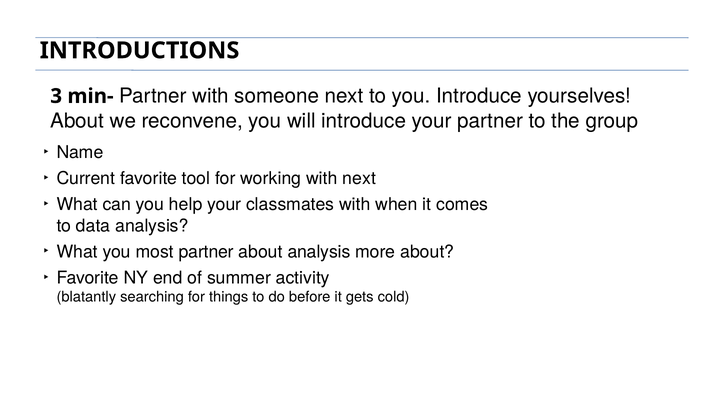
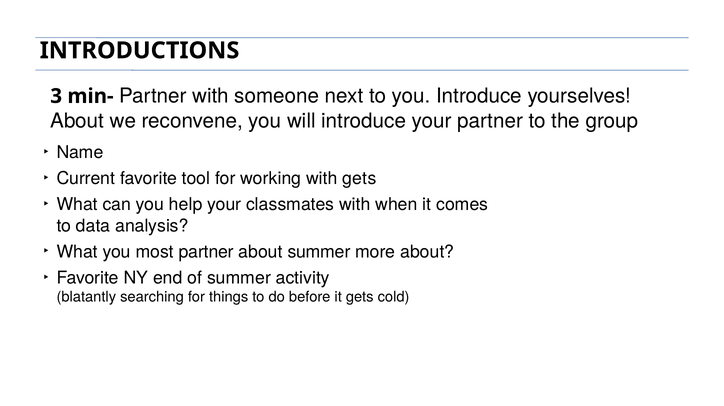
with next: next -> gets
about analysis: analysis -> summer
